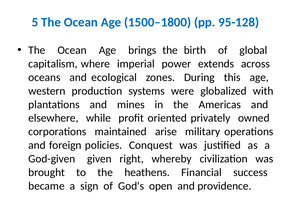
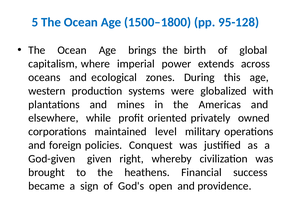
arise: arise -> level
